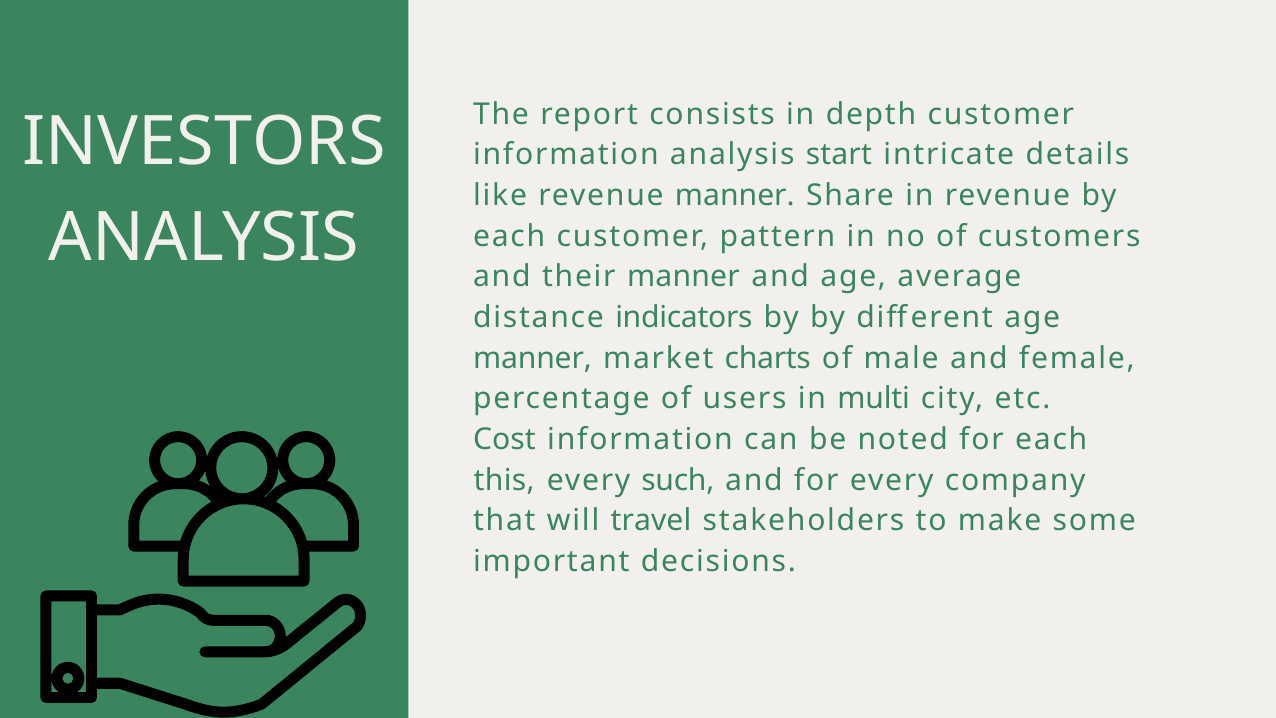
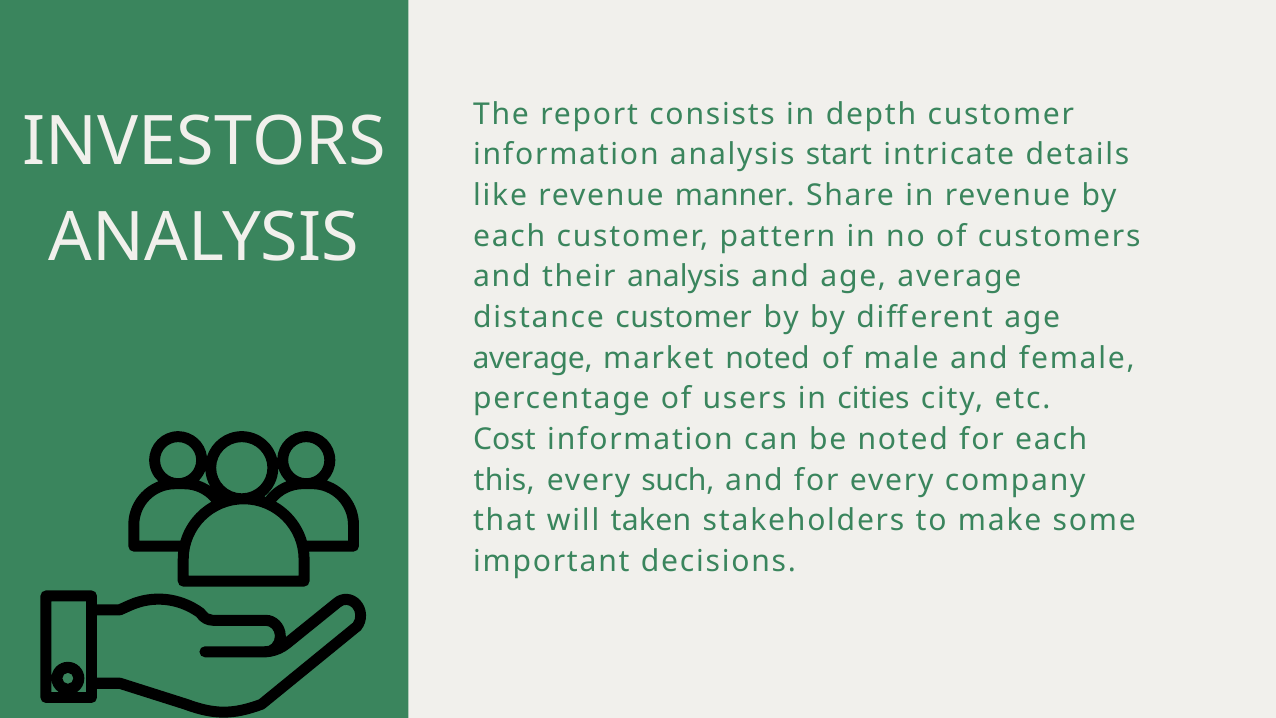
their manner: manner -> analysis
distance indicators: indicators -> customer
manner at (533, 358): manner -> average
market charts: charts -> noted
multi: multi -> cities
travel: travel -> taken
